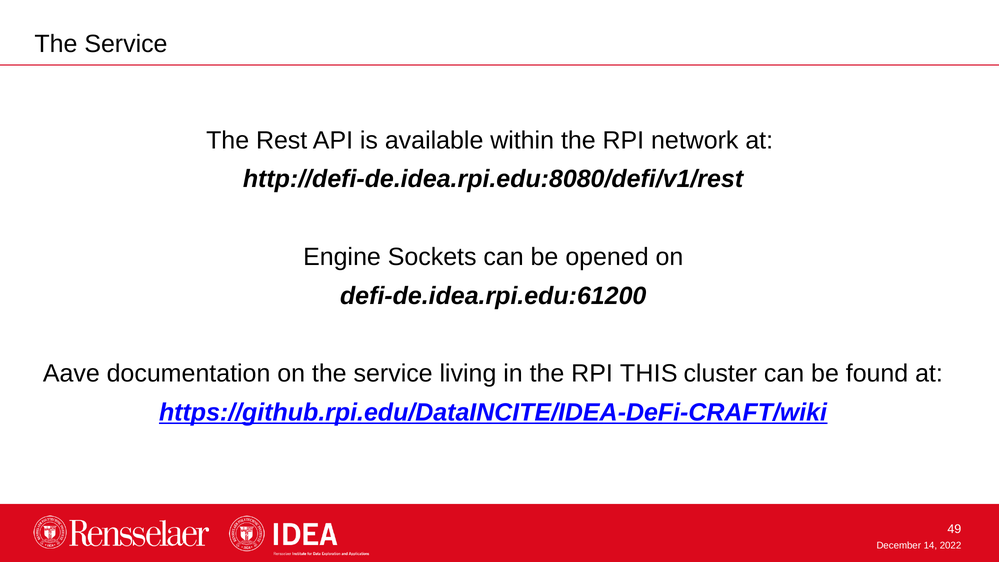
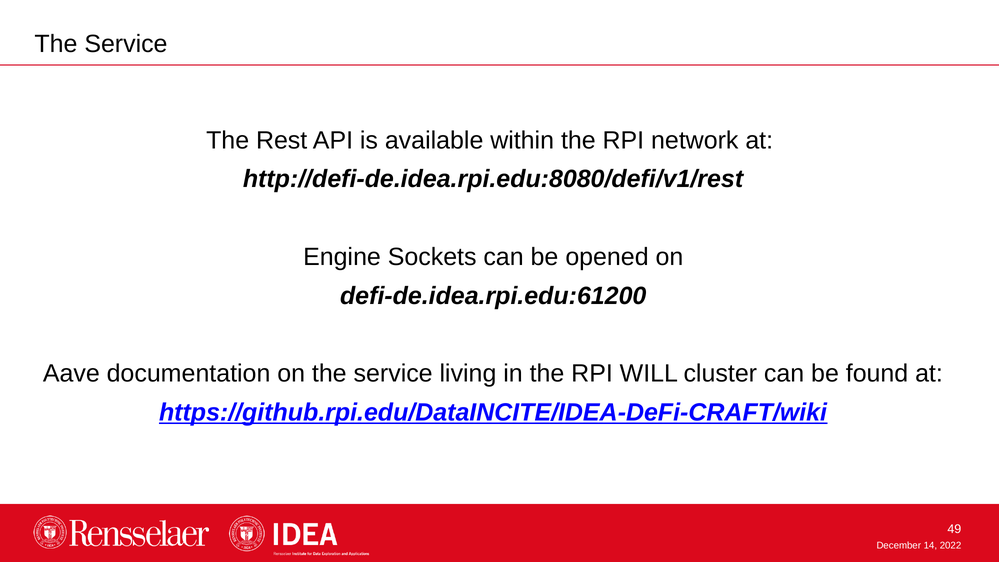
THIS: THIS -> WILL
